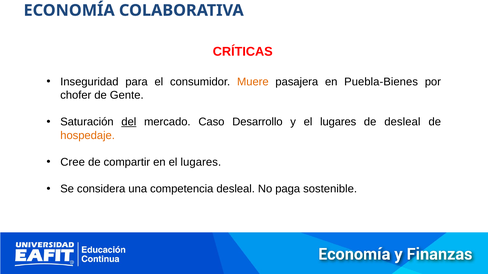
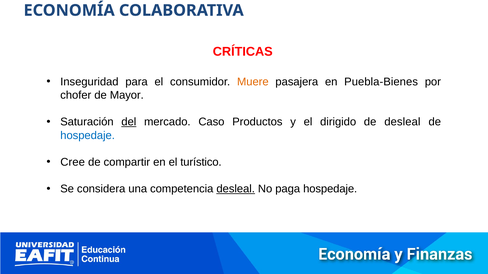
Gente: Gente -> Mayor
Desarrollo: Desarrollo -> Productos
y el lugares: lugares -> dirigido
hospedaje at (88, 136) colour: orange -> blue
en el lugares: lugares -> turístico
desleal at (236, 189) underline: none -> present
paga sostenible: sostenible -> hospedaje
